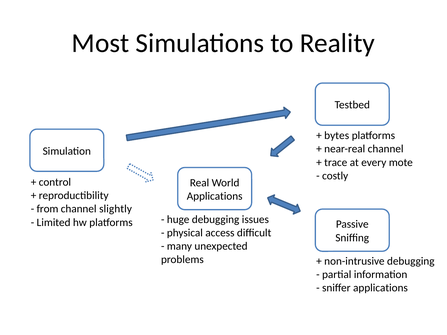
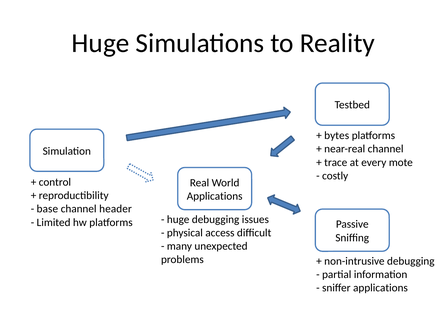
Most at (100, 43): Most -> Huge
from: from -> base
slightly: slightly -> header
